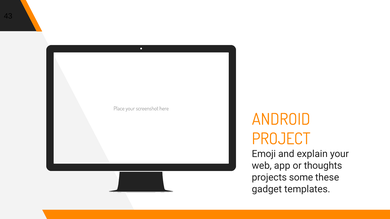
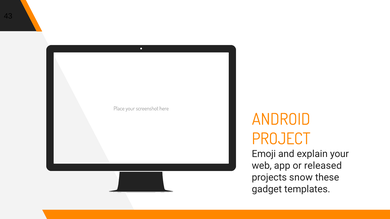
thoughts: thoughts -> released
some: some -> snow
